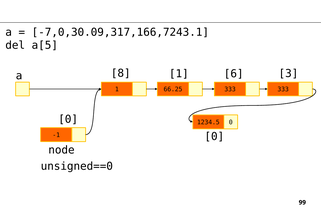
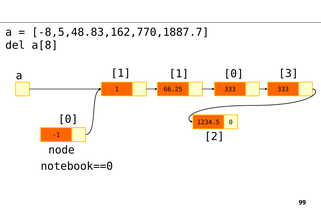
-7,0,30.09,317,166,7243.1: -7,0,30.09,317,166,7243.1 -> -8,5,48.83,162,770,1887.7
a[5: a[5 -> a[8
8 at (121, 73): 8 -> 1
1 6: 6 -> 0
0 at (214, 136): 0 -> 2
unsigned==0: unsigned==0 -> notebook==0
